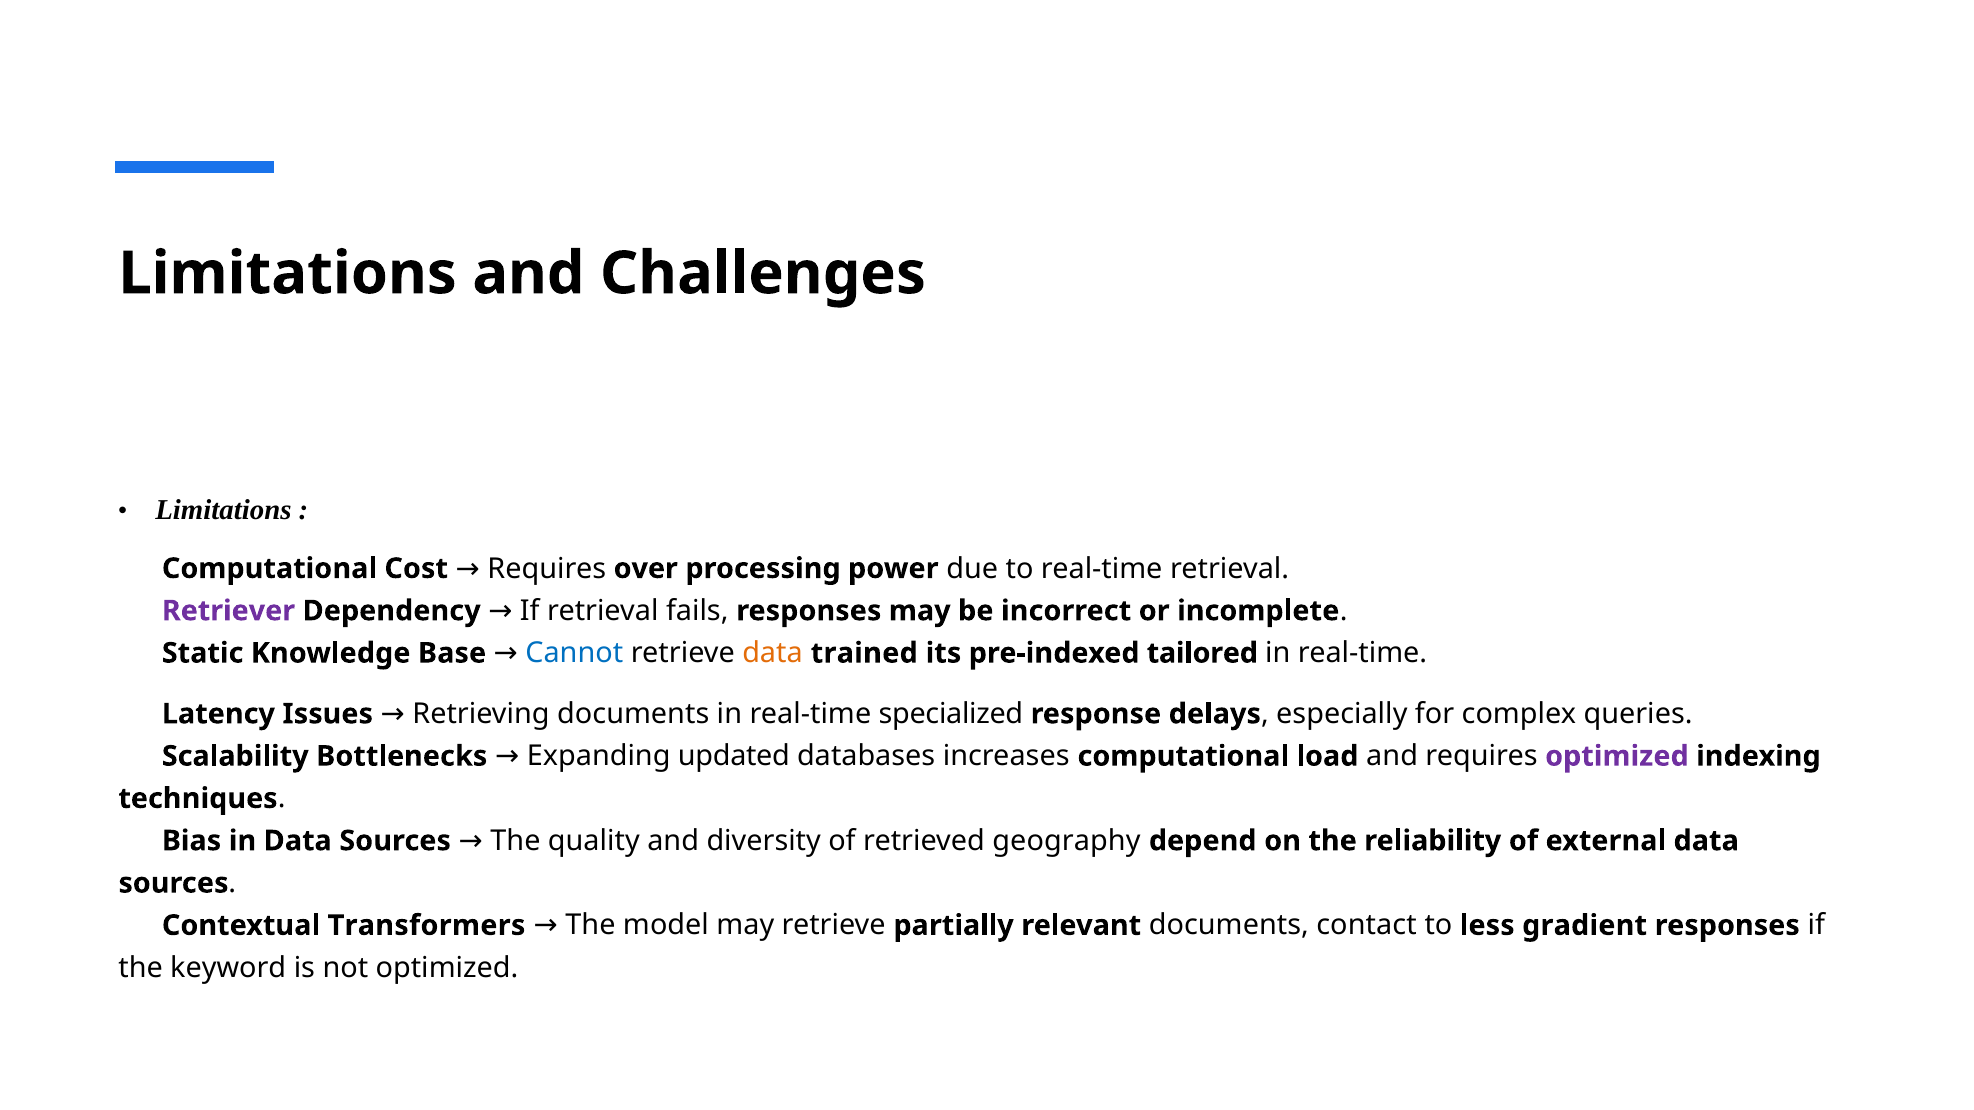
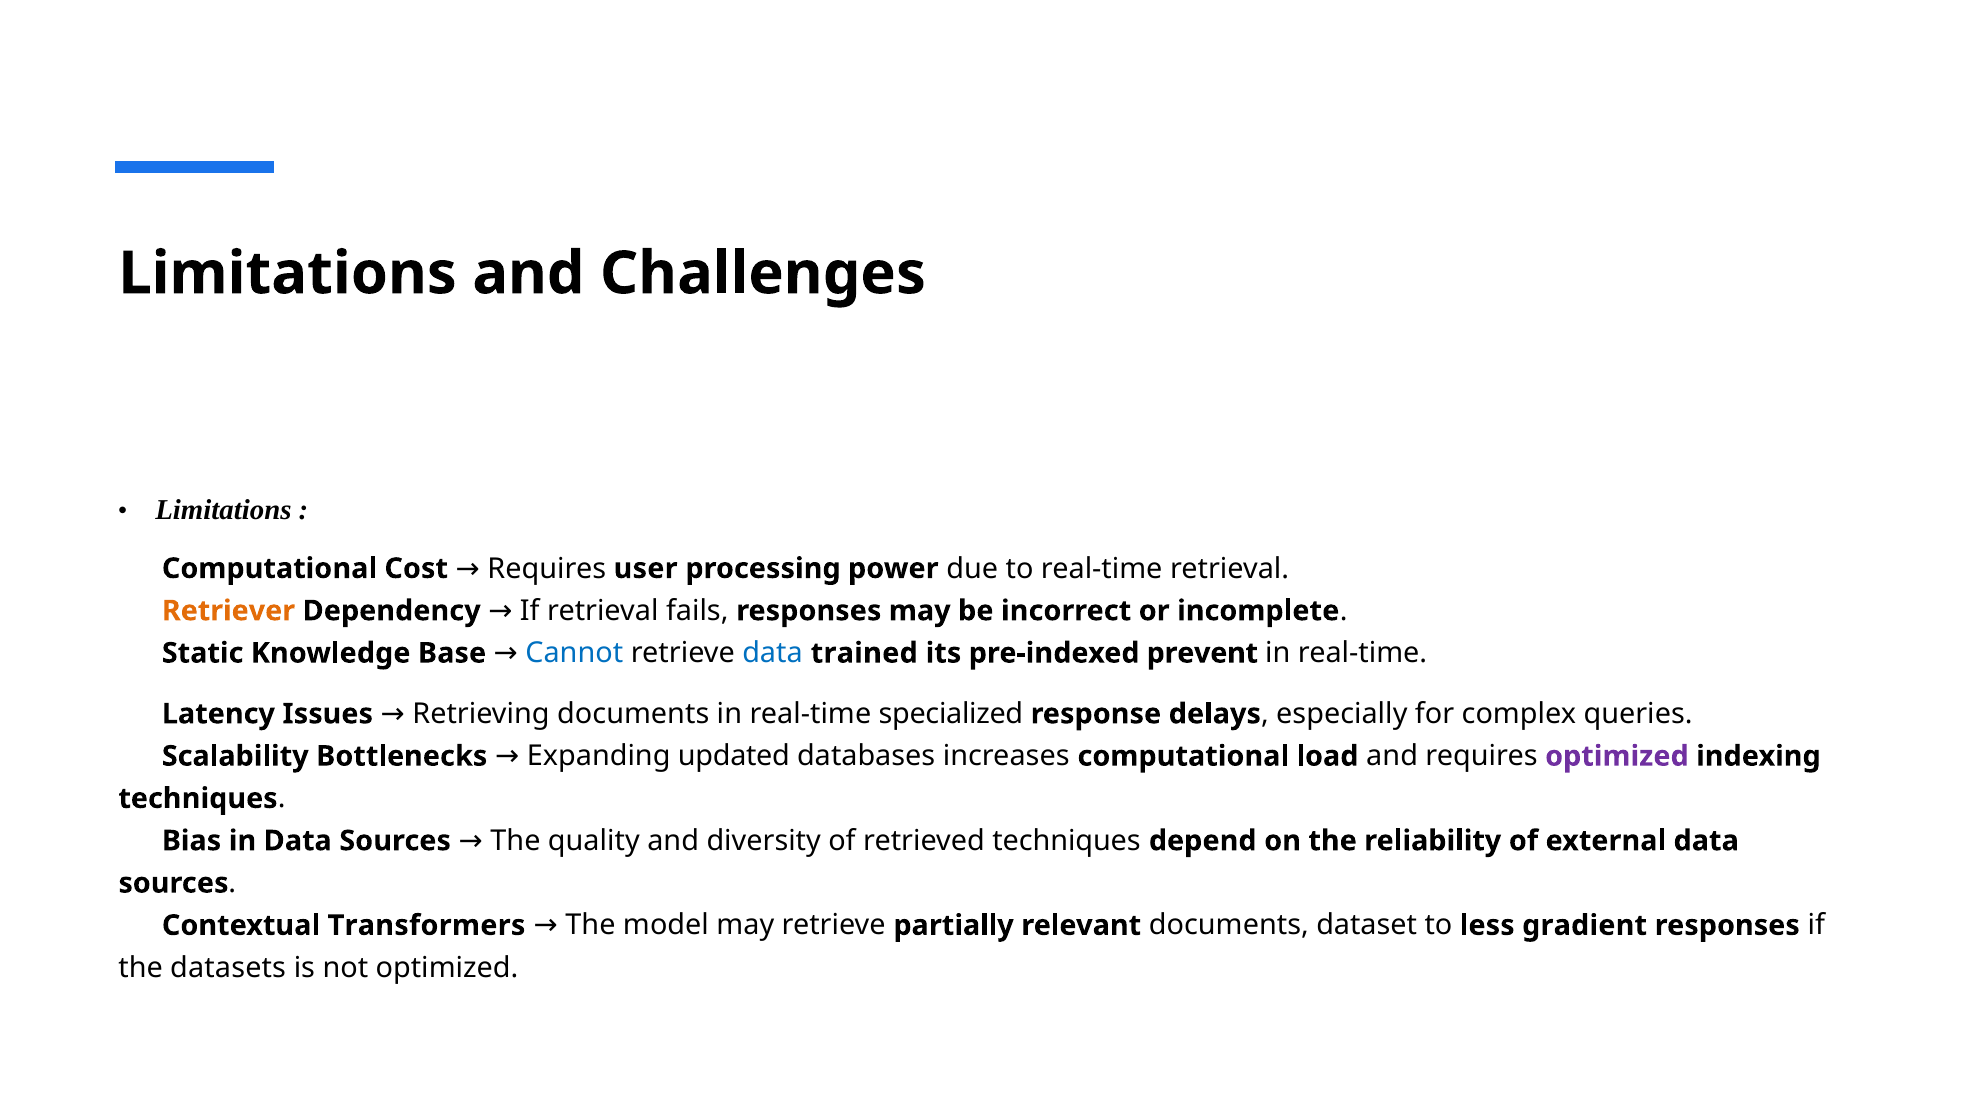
over: over -> user
Retriever colour: purple -> orange
tailored: tailored -> prevent
data at (773, 653) colour: orange -> blue
retrieved geography: geography -> techniques
contact: contact -> dataset
keyword: keyword -> datasets
